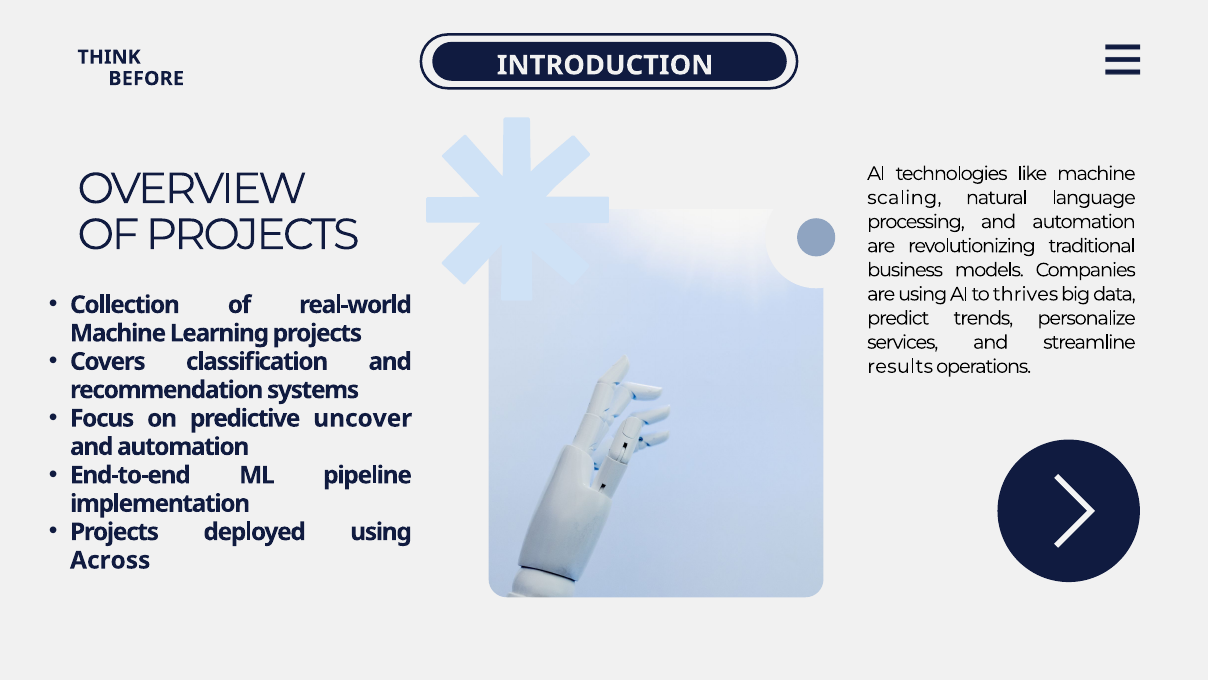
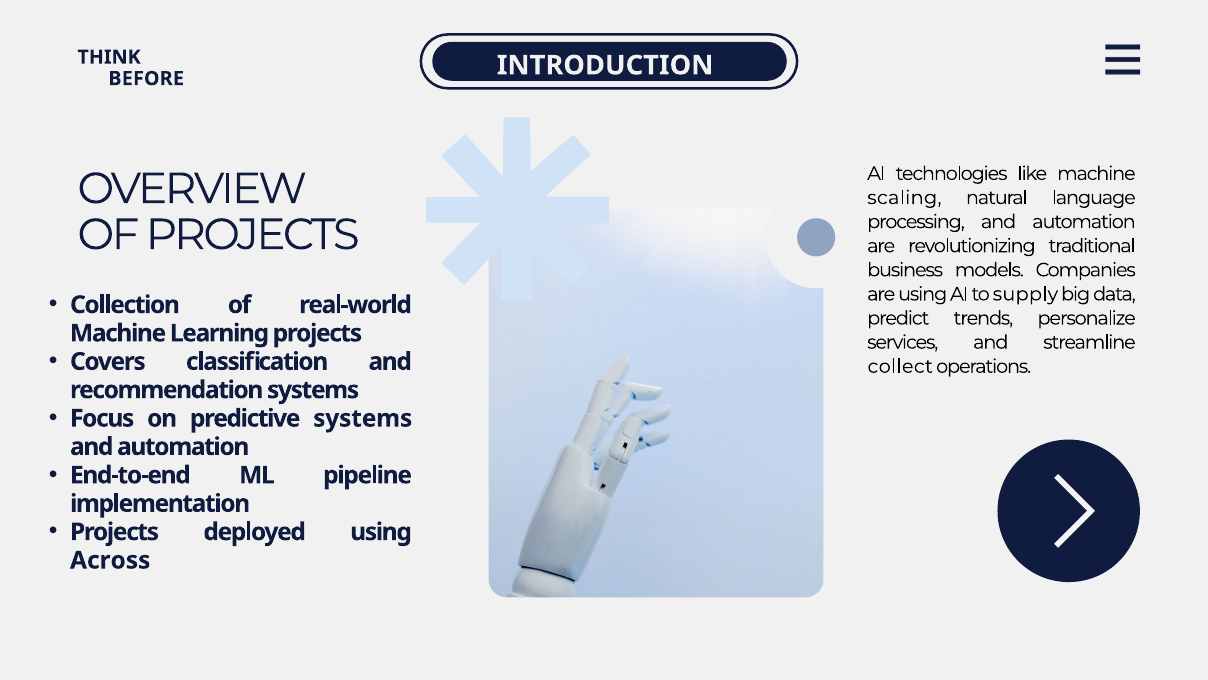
thrives: thrives -> supply
results: results -> collect
predictive uncover: uncover -> systems
